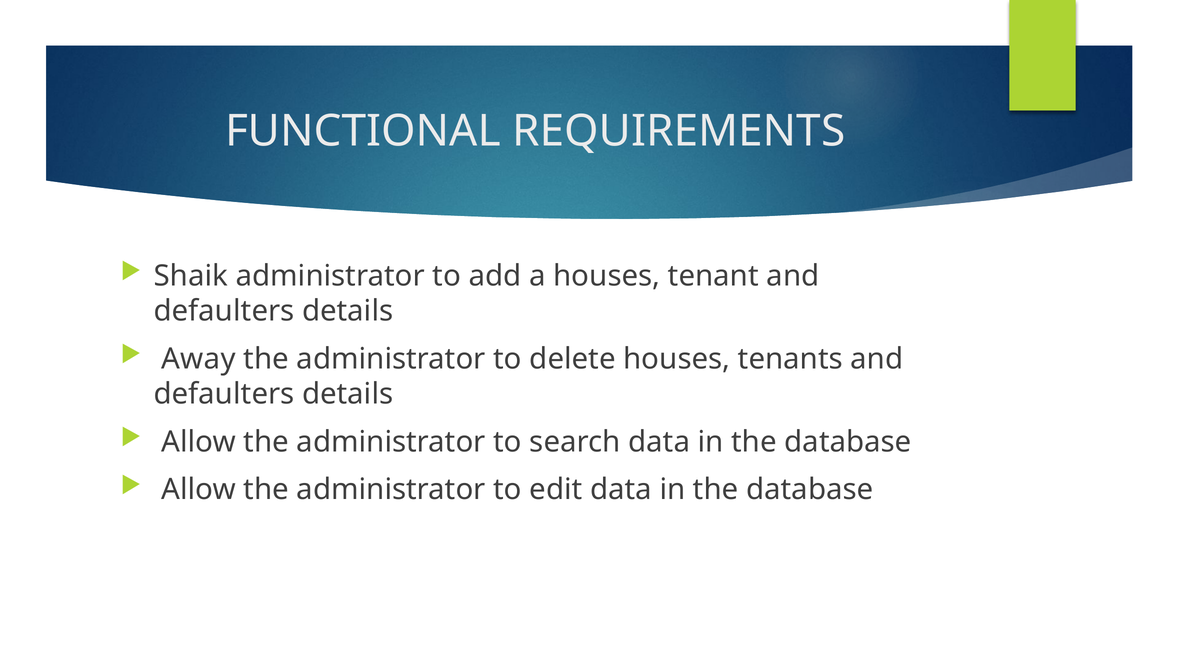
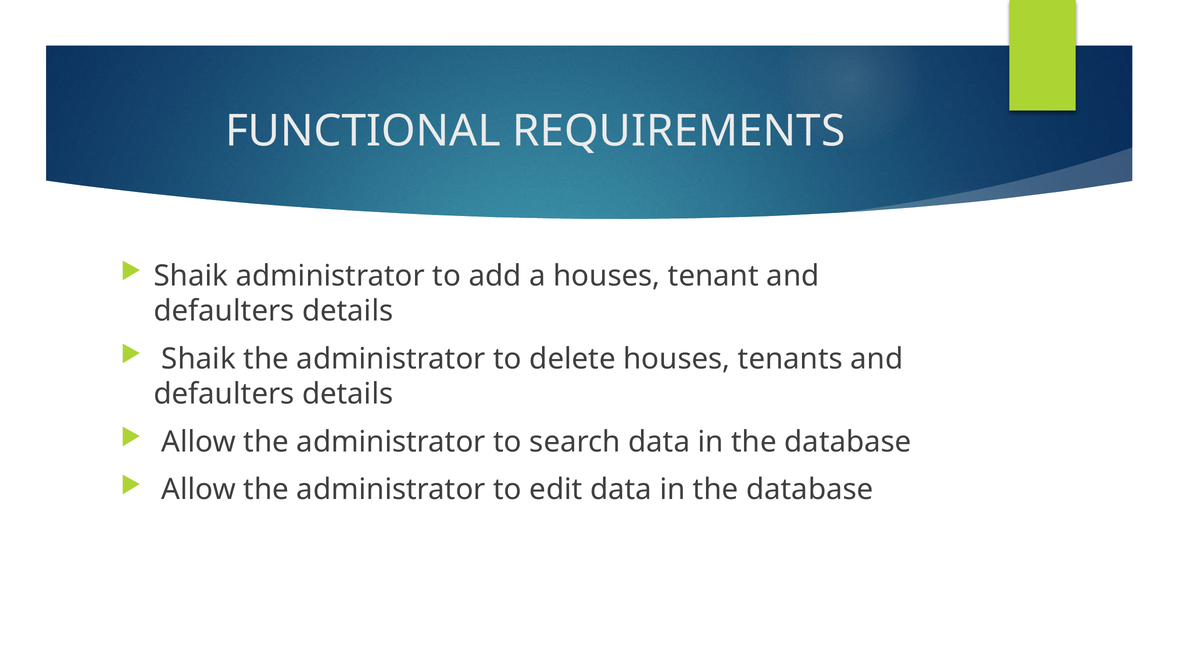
Away at (198, 359): Away -> Shaik
